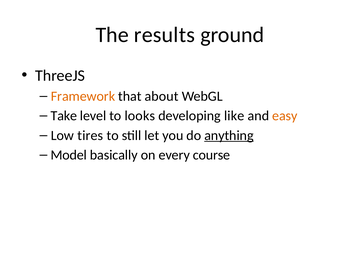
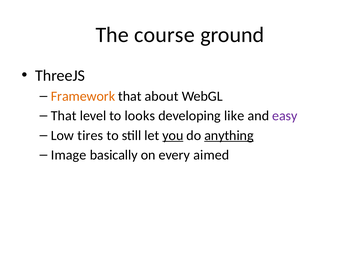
results: results -> course
Take at (64, 116): Take -> That
easy colour: orange -> purple
you underline: none -> present
Model: Model -> Image
course: course -> aimed
